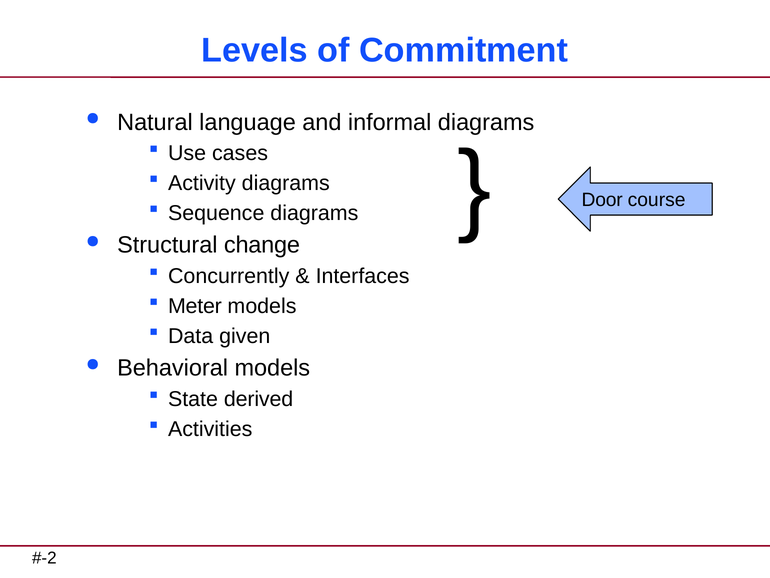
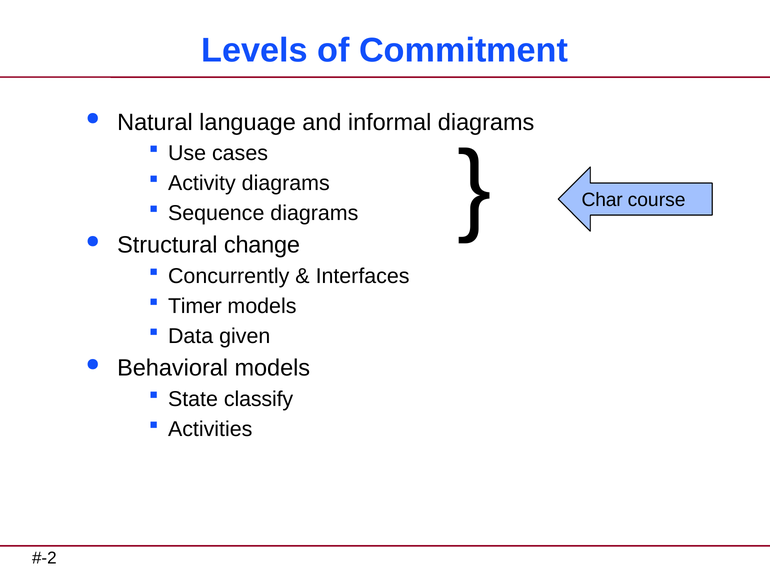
Door: Door -> Char
Meter: Meter -> Timer
derived: derived -> classify
